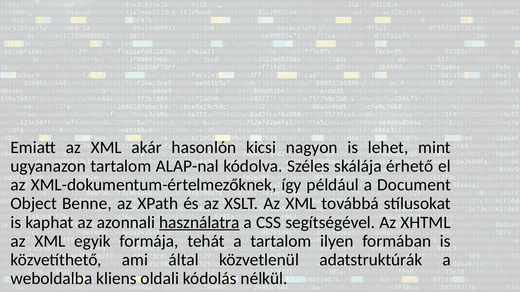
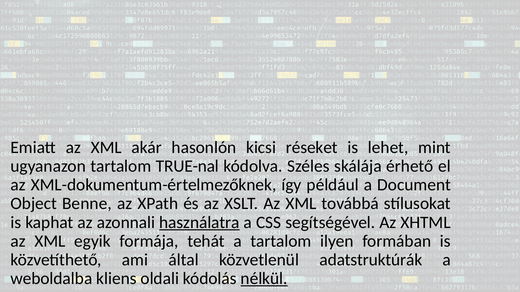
nagyon: nagyon -> réseket
ALAP-nal: ALAP-nal -> TRUE-nal
nélkül underline: none -> present
